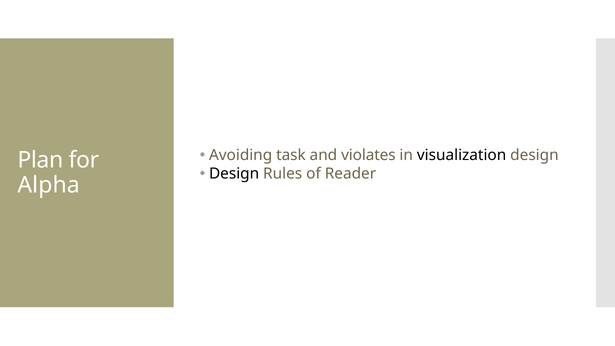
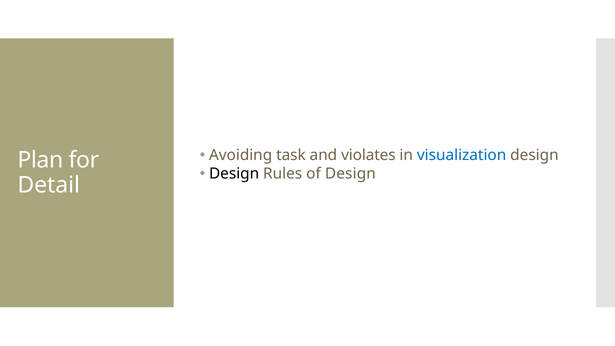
visualization colour: black -> blue
of Reader: Reader -> Design
Alpha: Alpha -> Detail
